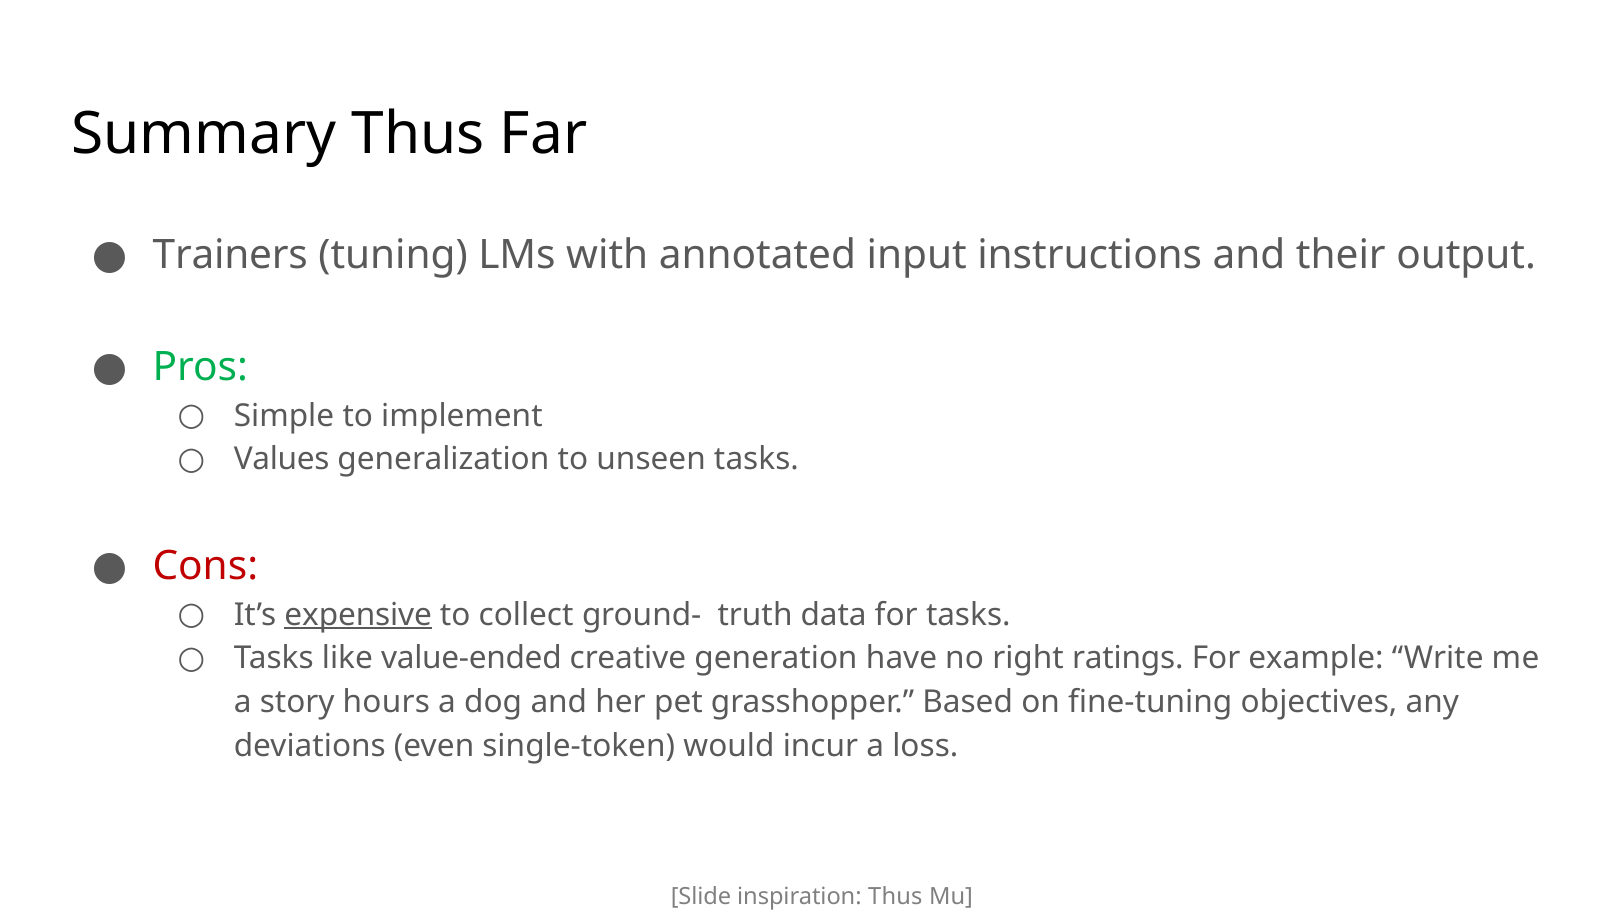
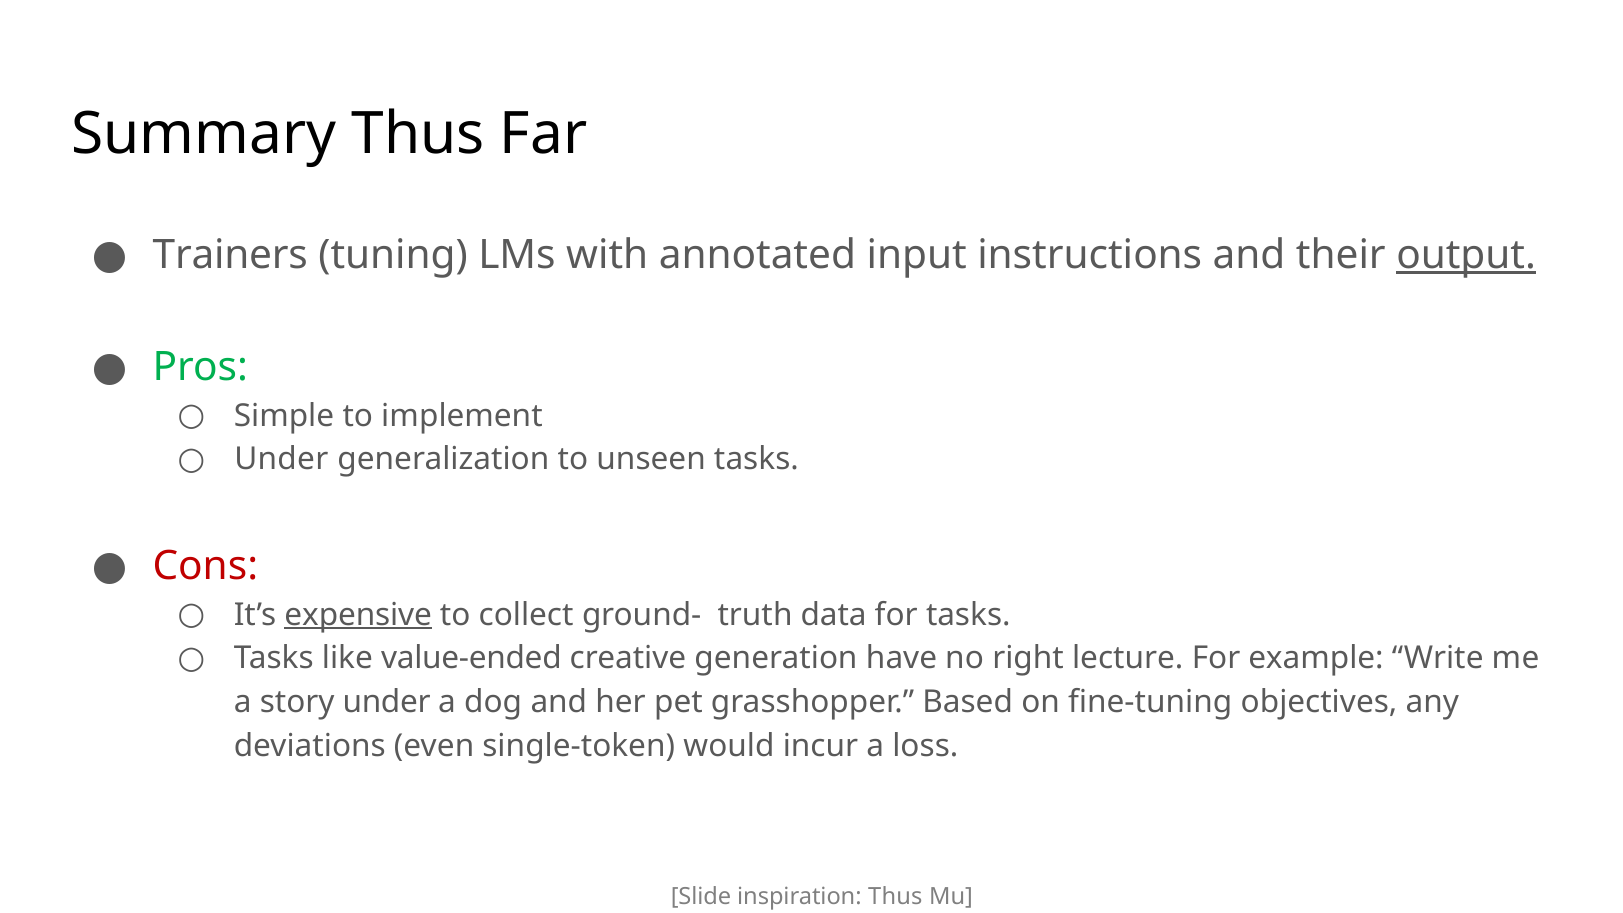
output underline: none -> present
Values at (282, 459): Values -> Under
ratings: ratings -> lecture
story hours: hours -> under
